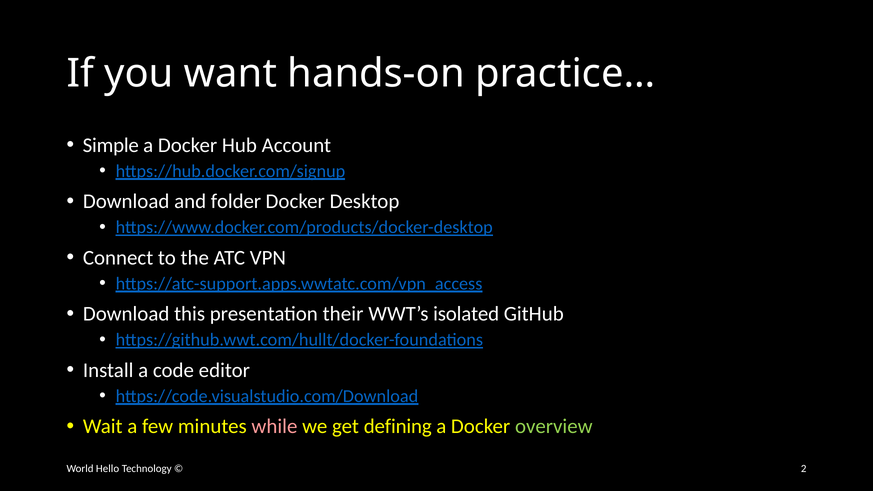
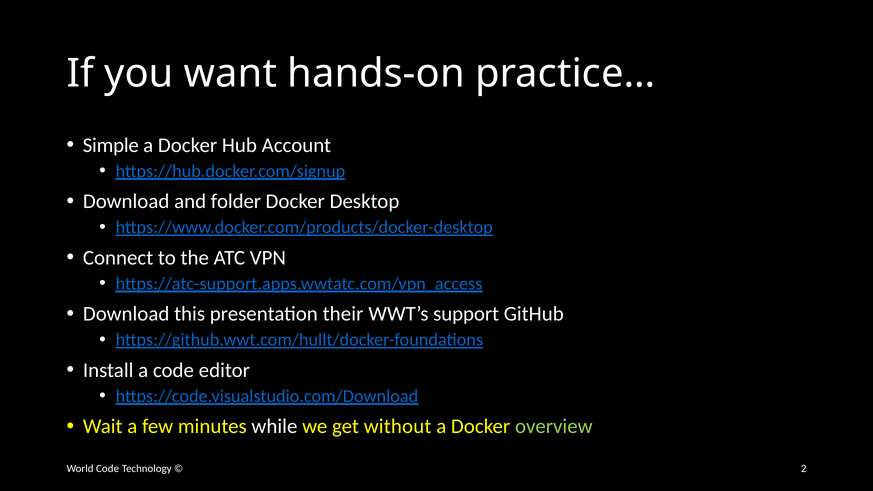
isolated: isolated -> support
while colour: pink -> white
defining: defining -> without
World Hello: Hello -> Code
